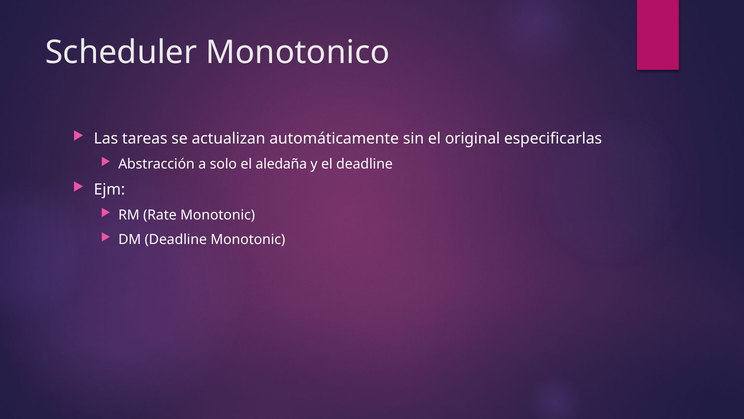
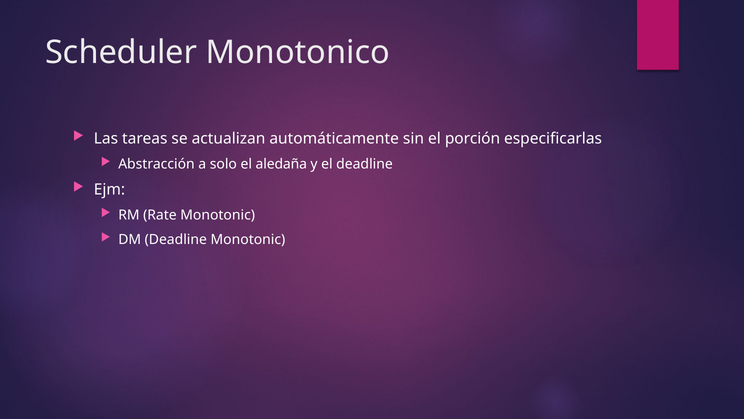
original: original -> porción
